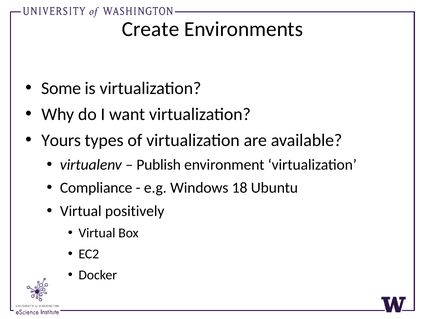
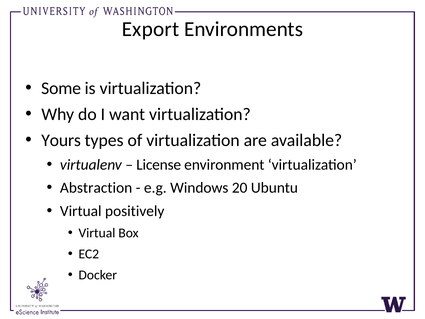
Create: Create -> Export
Publish: Publish -> License
Compliance: Compliance -> Abstraction
18: 18 -> 20
